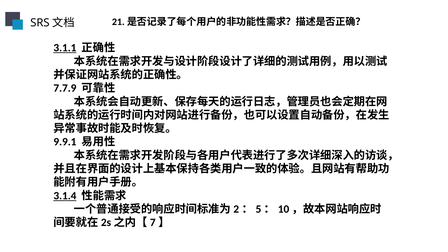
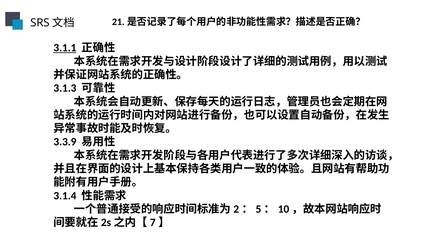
7.7.9: 7.7.9 -> 3.1.3
9.9.1: 9.9.1 -> 3.3.9
3.1.4 underline: present -> none
